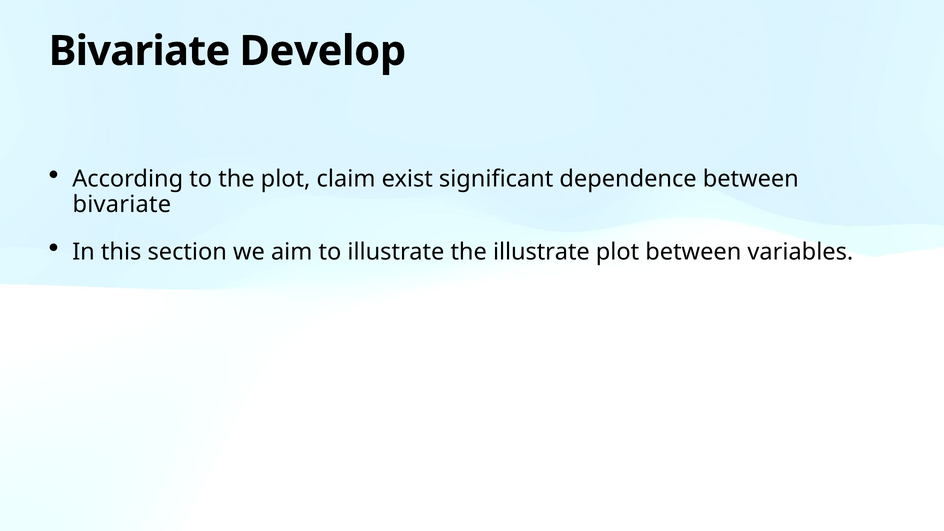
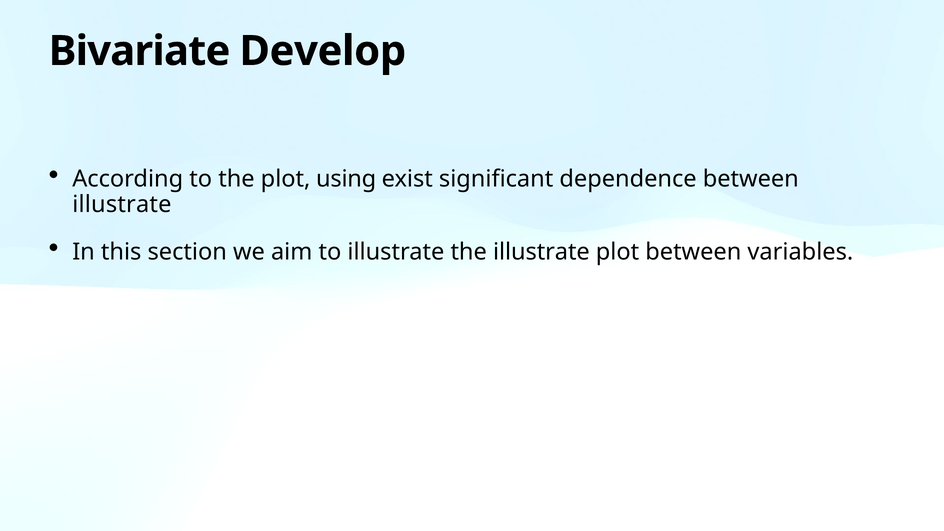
claim: claim -> using
bivariate at (122, 205): bivariate -> illustrate
